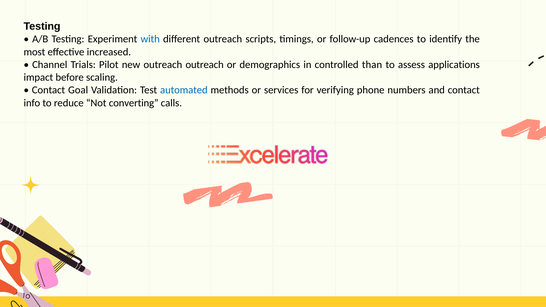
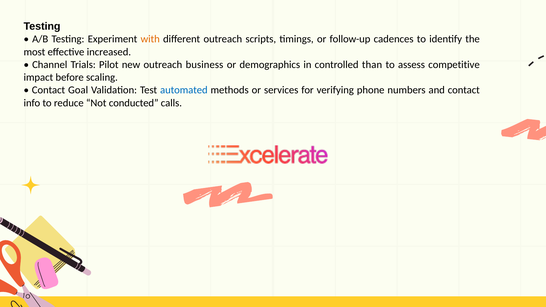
with colour: blue -> orange
outreach outreach: outreach -> business
applications: applications -> competitive
converting: converting -> conducted
